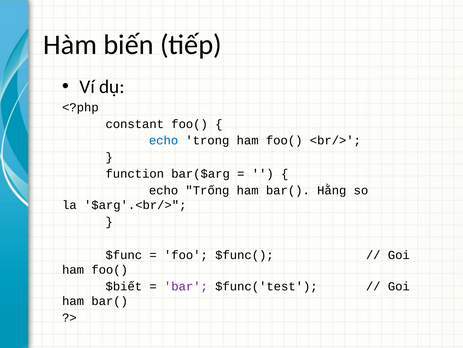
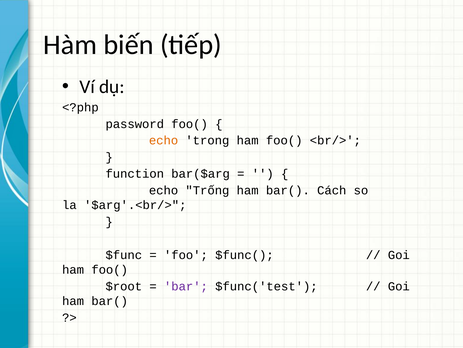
constant: constant -> password
echo at (164, 140) colour: blue -> orange
Hằng: Hằng -> Cách
$biết: $biết -> $root
